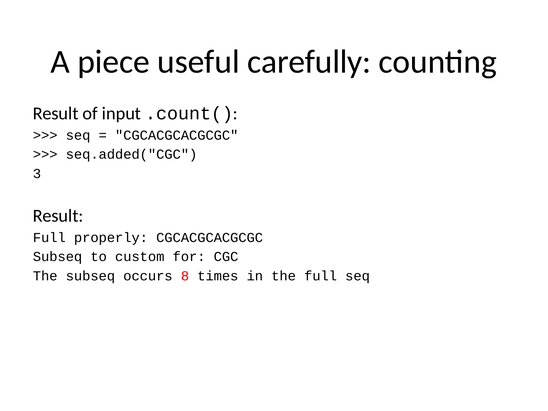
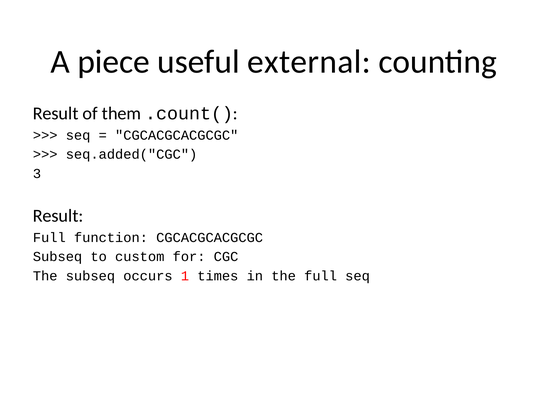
carefully: carefully -> external
input: input -> them
properly: properly -> function
8: 8 -> 1
